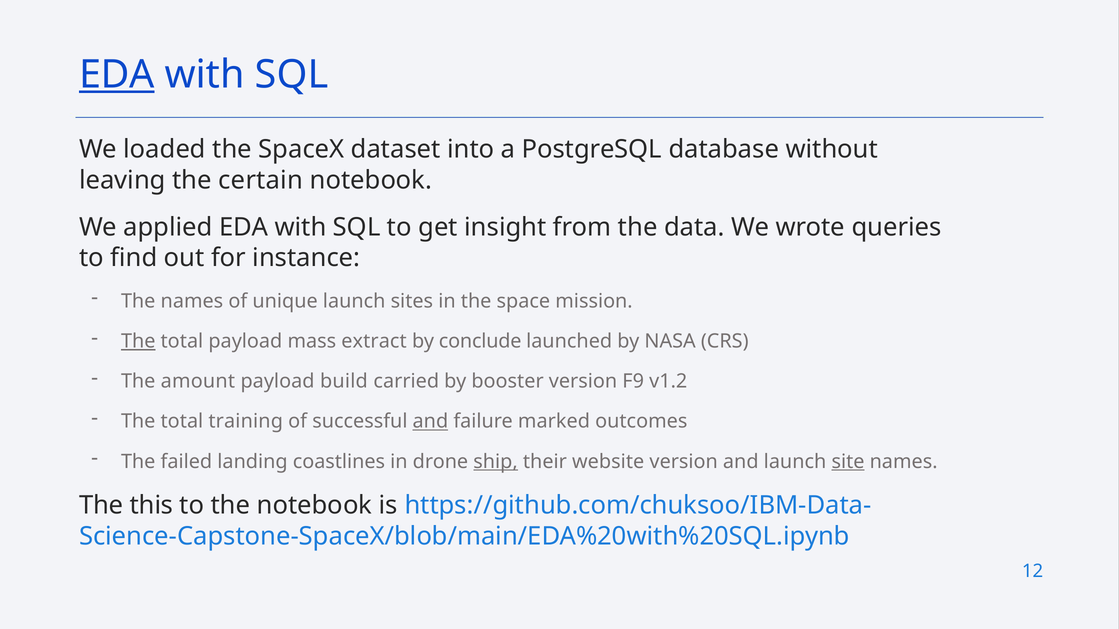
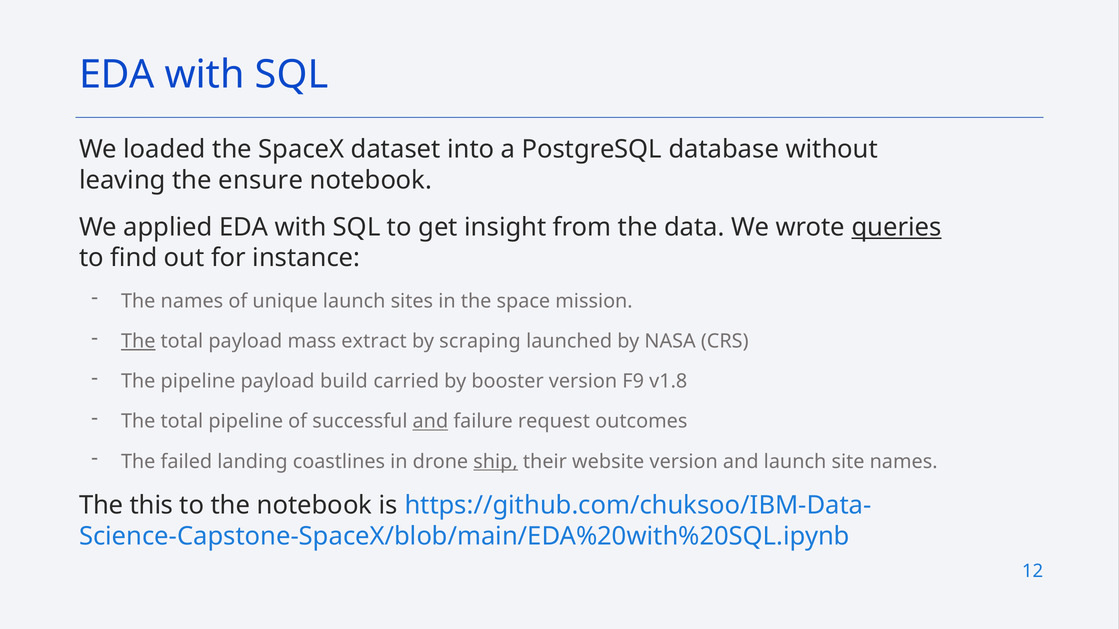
EDA at (117, 75) underline: present -> none
certain: certain -> ensure
queries underline: none -> present
conclude: conclude -> scraping
The amount: amount -> pipeline
v1.2: v1.2 -> v1.8
total training: training -> pipeline
marked: marked -> request
site underline: present -> none
